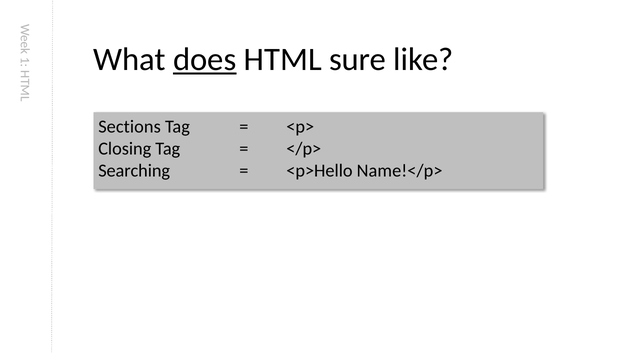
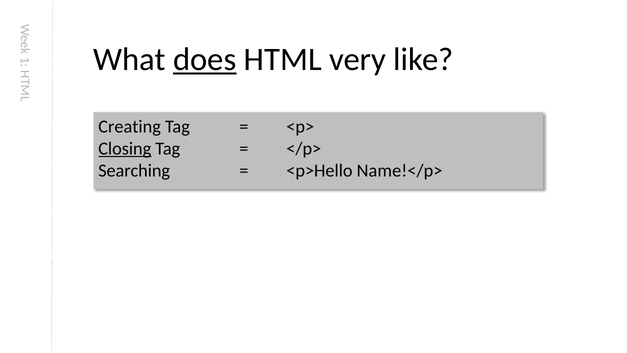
sure: sure -> very
Sections: Sections -> Creating
Closing underline: none -> present
